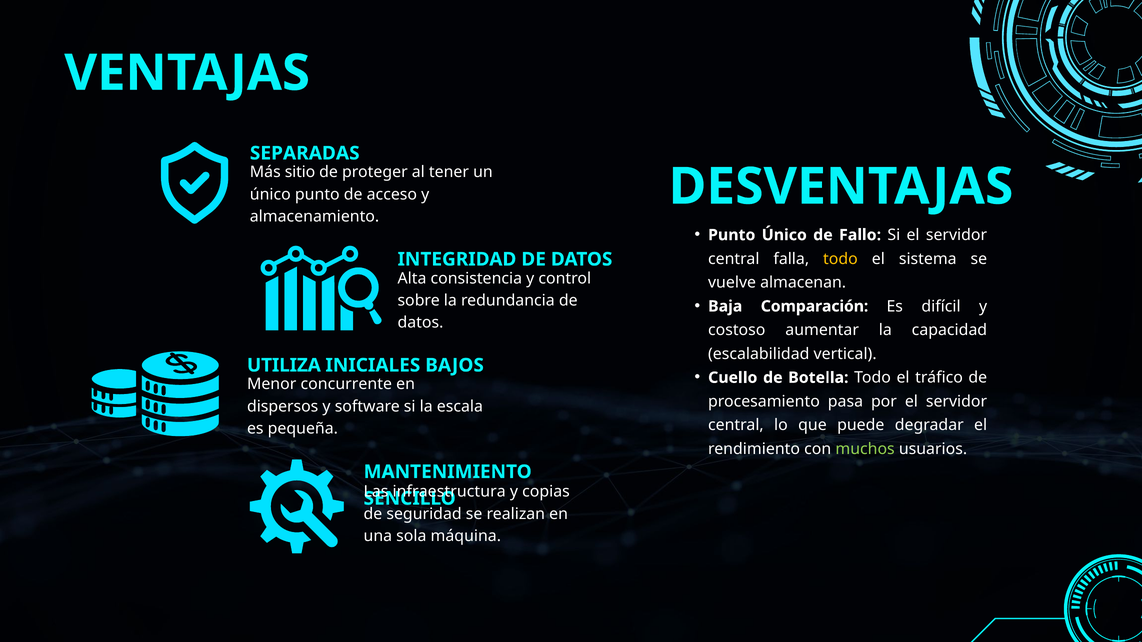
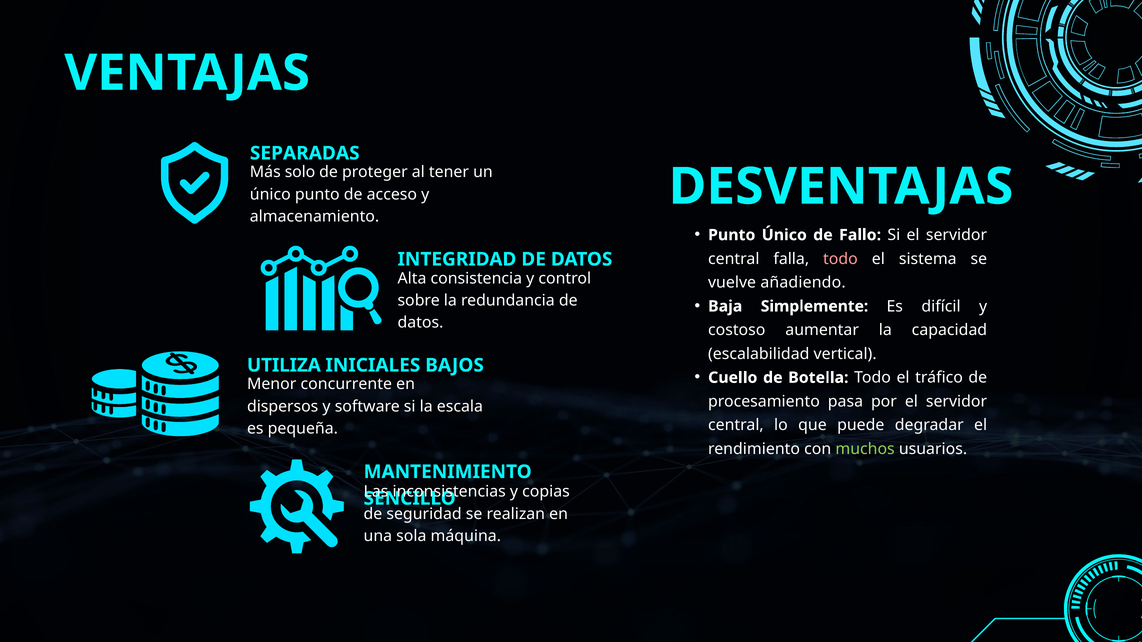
sitio: sitio -> solo
todo at (840, 259) colour: yellow -> pink
almacenan: almacenan -> añadiendo
Comparación: Comparación -> Simplemente
infraestructura: infraestructura -> inconsistencias
